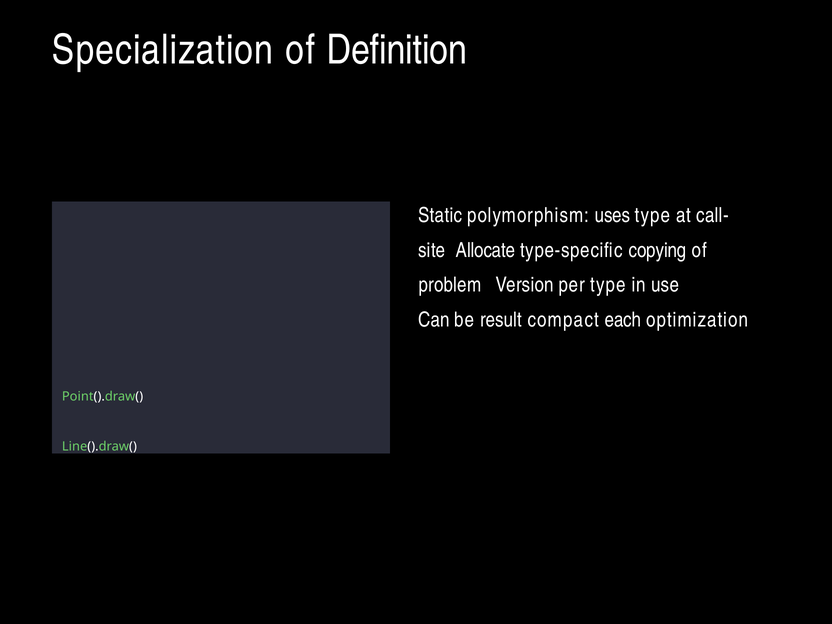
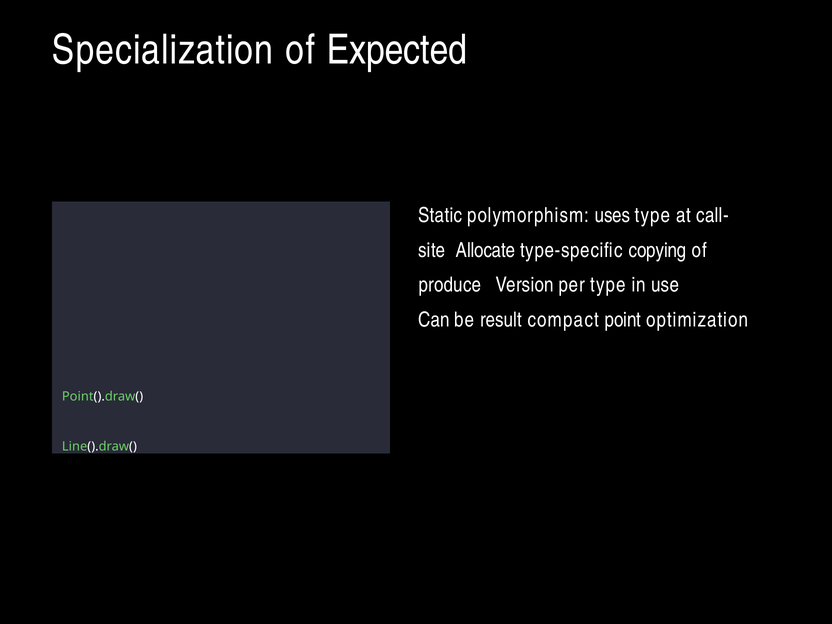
Definition: Definition -> Expected
problem: problem -> produce
each: each -> point
